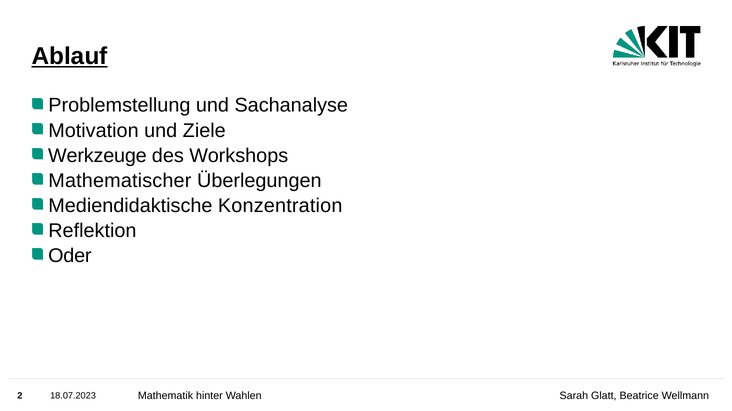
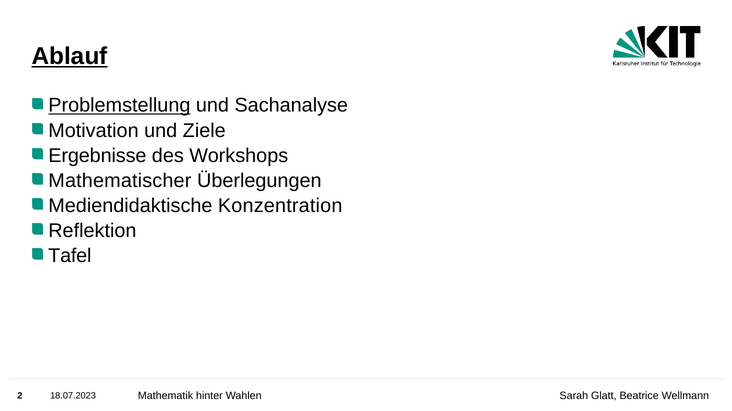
Problemstellung underline: none -> present
Werkzeuge: Werkzeuge -> Ergebnisse
Oder: Oder -> Tafel
